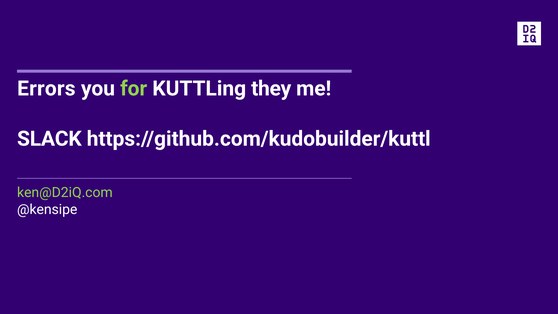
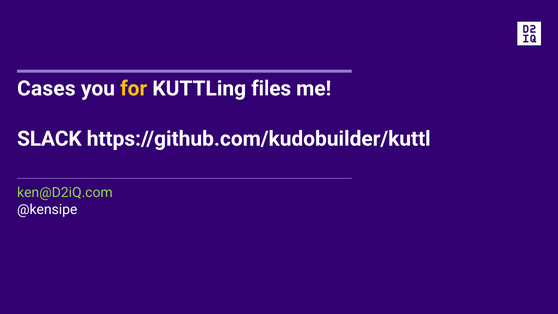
Errors: Errors -> Cases
for colour: light green -> yellow
they: they -> files
